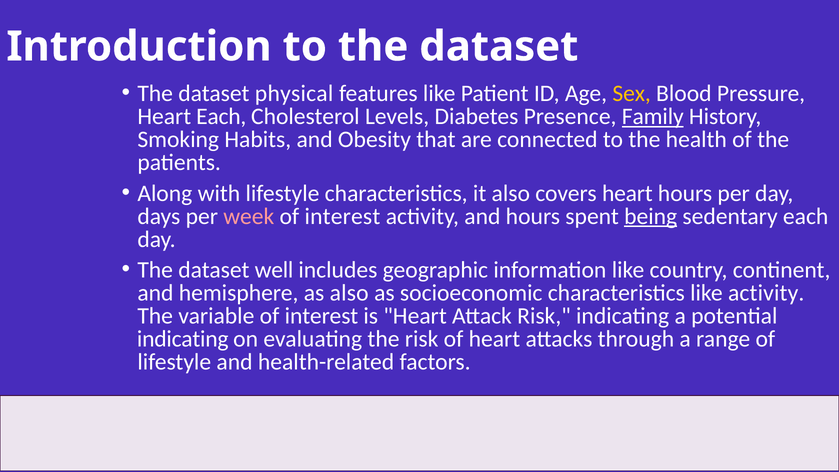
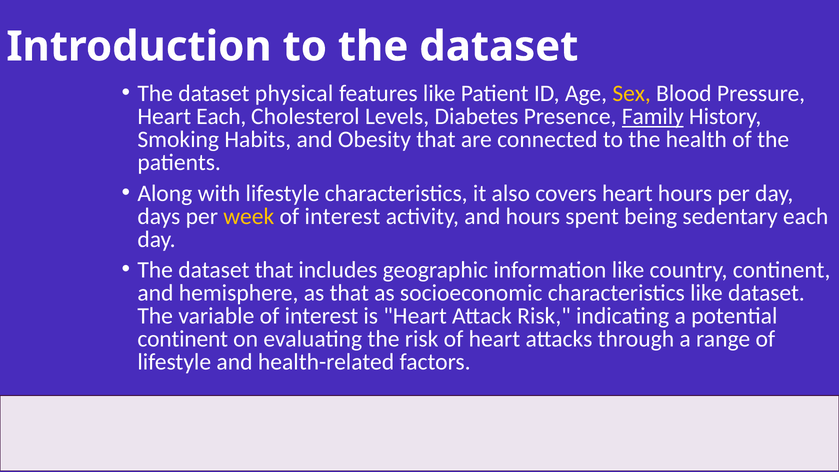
week colour: pink -> yellow
being underline: present -> none
dataset well: well -> that
as also: also -> that
like activity: activity -> dataset
indicating at (183, 339): indicating -> continent
